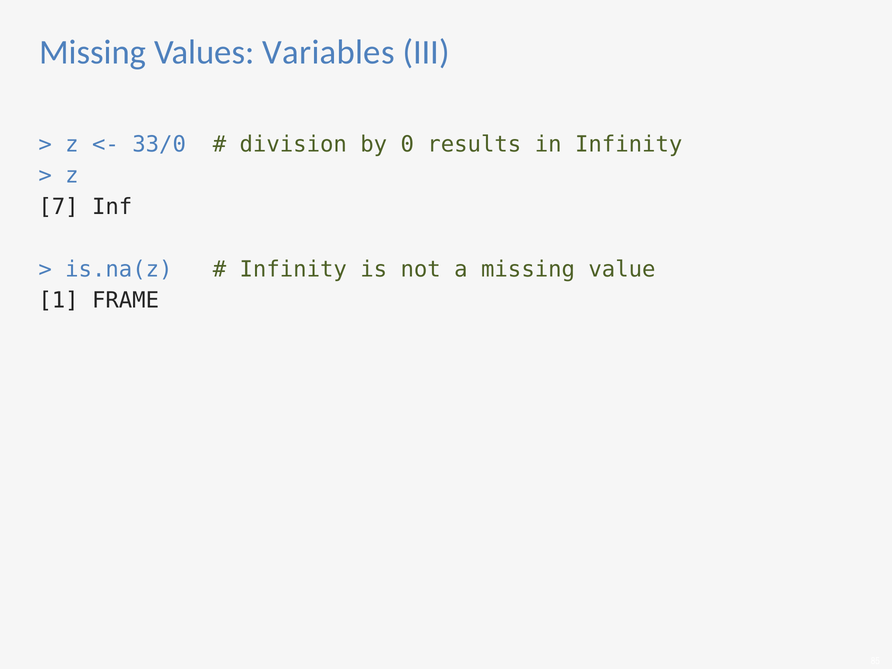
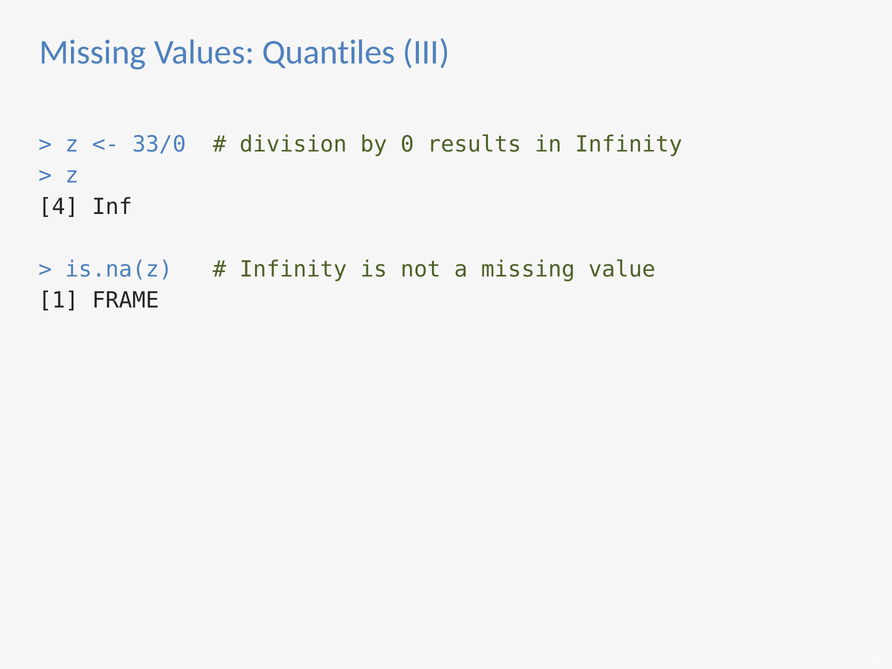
Variables: Variables -> Quantiles
7: 7 -> 4
